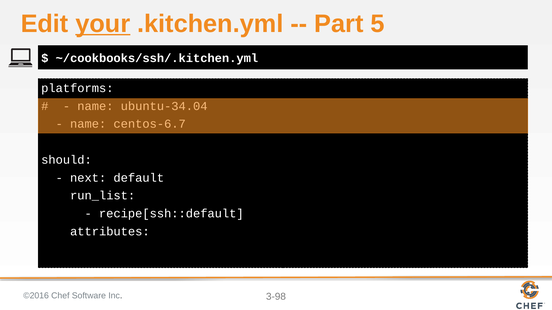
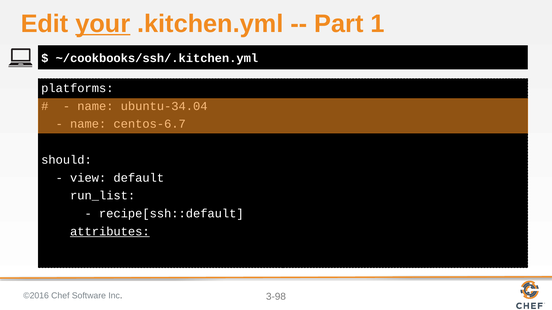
5: 5 -> 1
next: next -> view
attributes underline: none -> present
